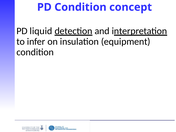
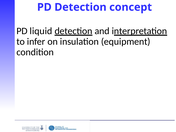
PD Condition: Condition -> Detection
